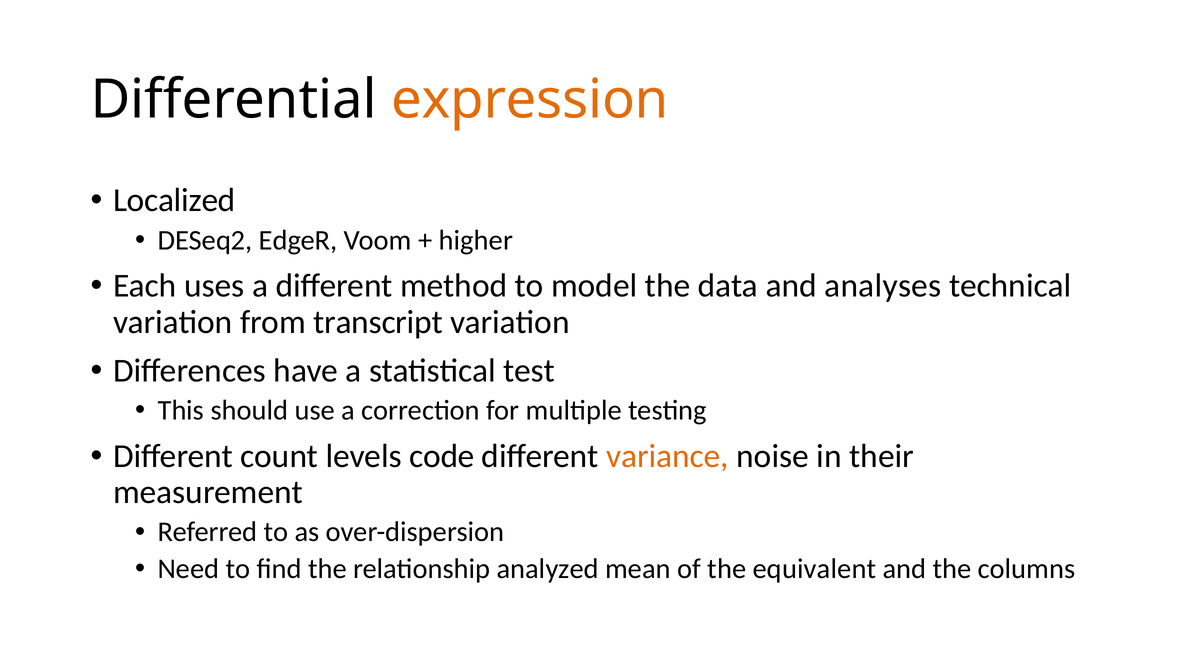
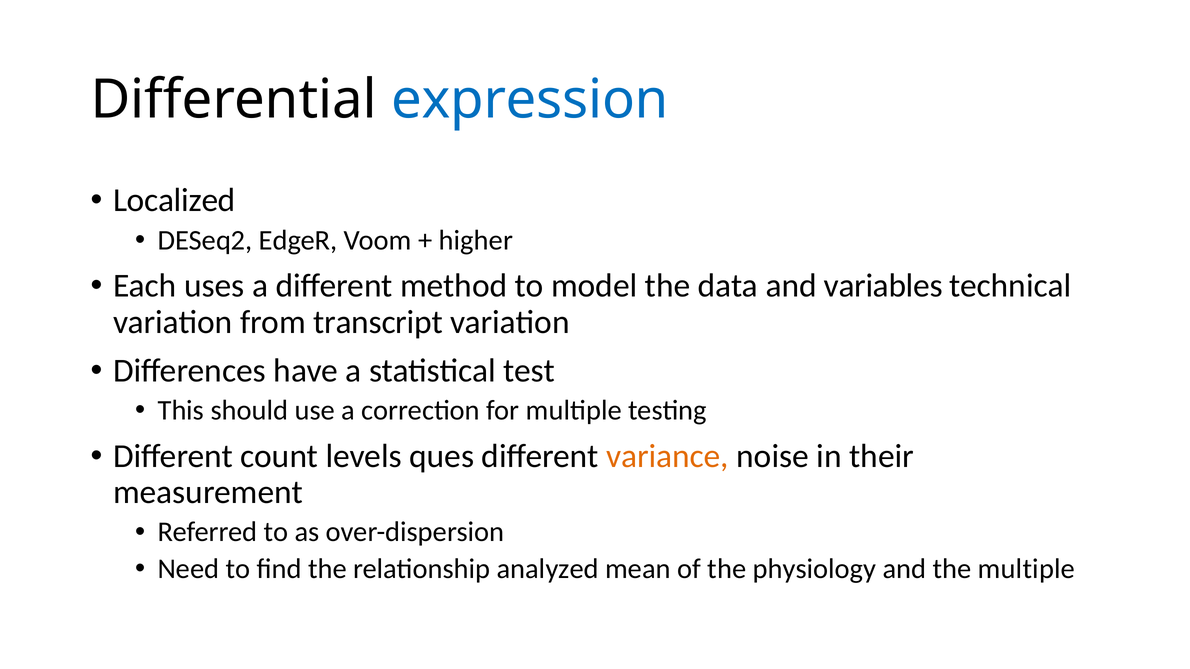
expression colour: orange -> blue
analyses: analyses -> variables
code: code -> ques
equivalent: equivalent -> physiology
the columns: columns -> multiple
